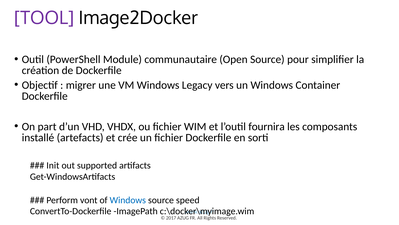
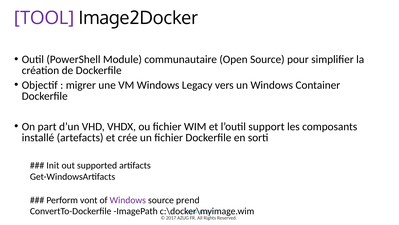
fournira: fournira -> support
Windows at (128, 200) colour: blue -> purple
speed: speed -> prend
